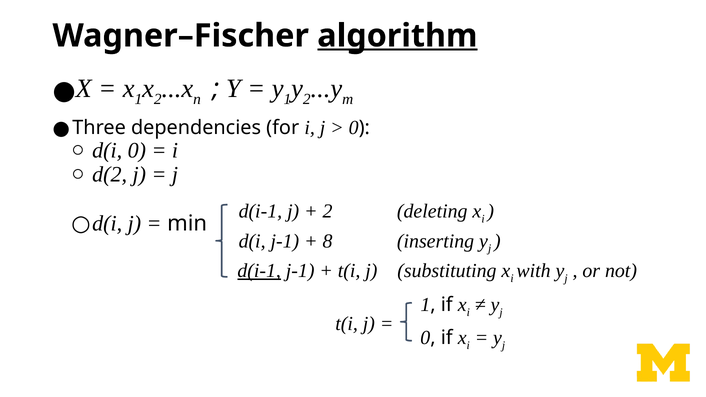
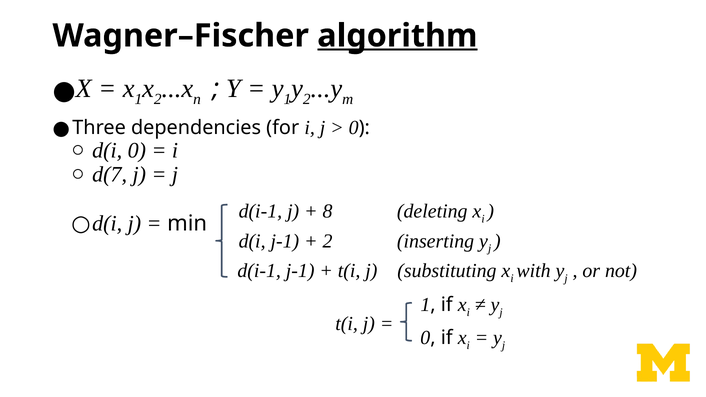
d(2: d(2 -> d(7
2 at (327, 211): 2 -> 8
8 at (327, 241): 8 -> 2
d(i-1 at (259, 271) underline: present -> none
